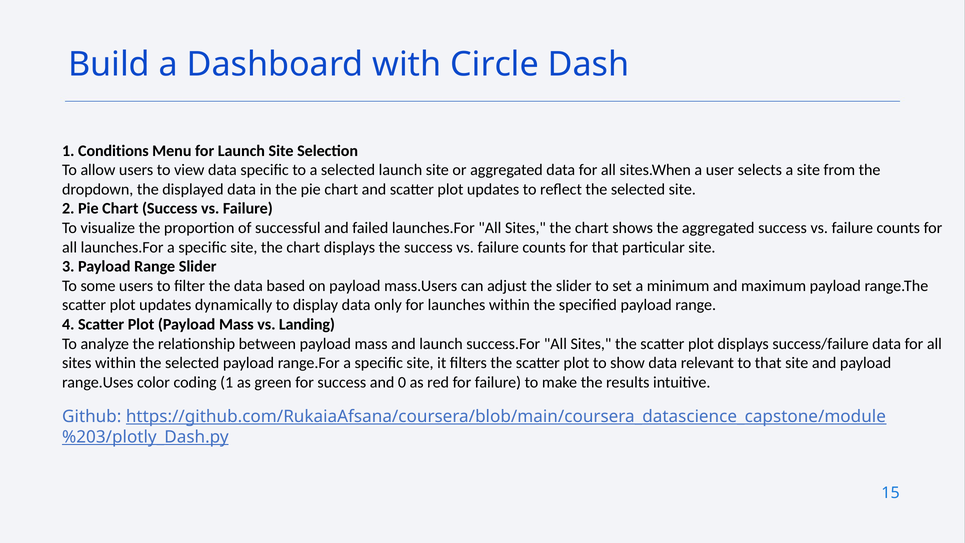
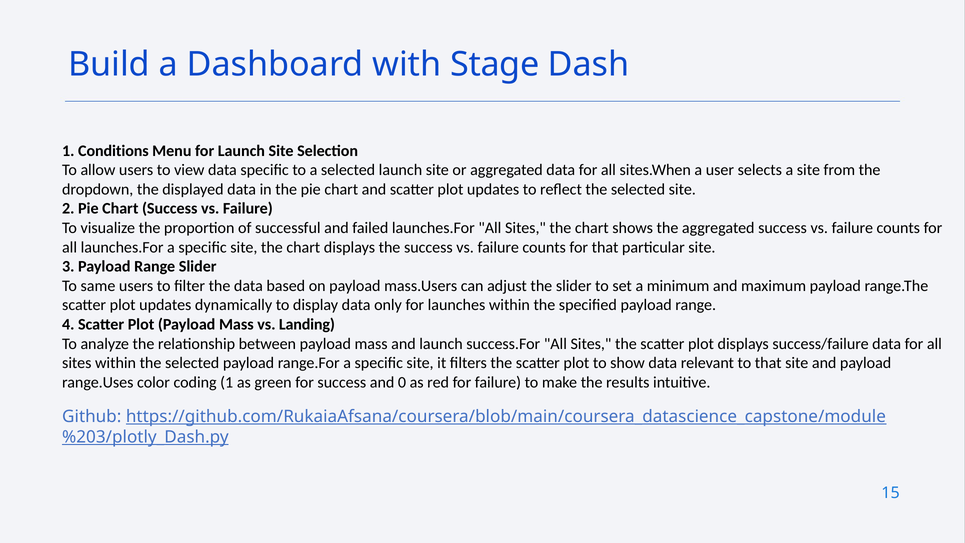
Circle: Circle -> Stage
some: some -> same
